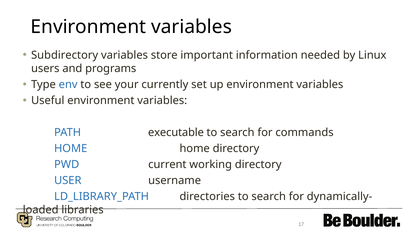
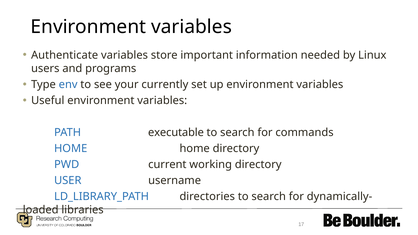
Subdirectory: Subdirectory -> Authenticate
